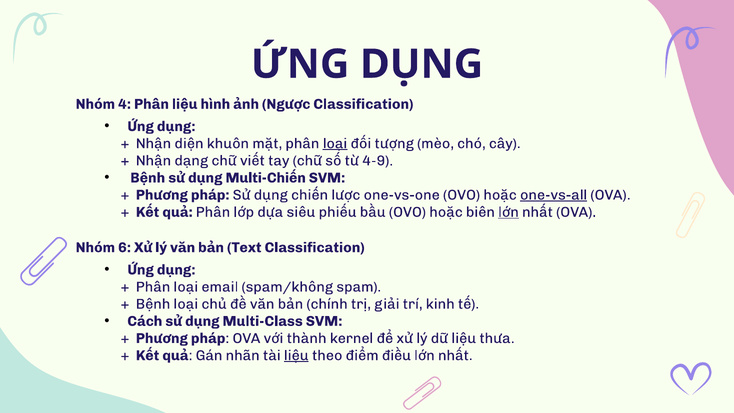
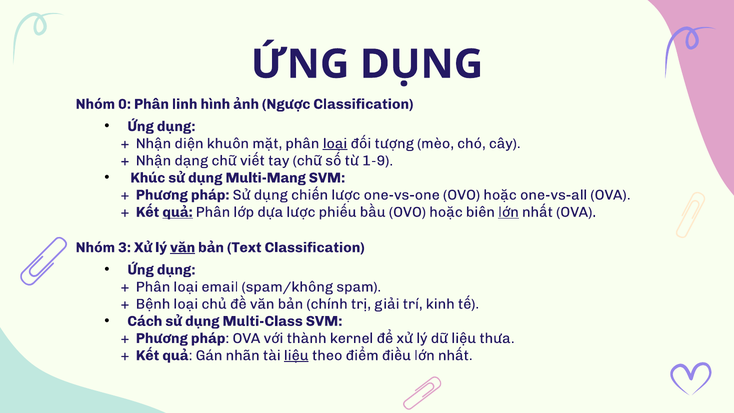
4: 4 -> 0
Phân liệu: liệu -> linh
4-9: 4-9 -> 1-9
Bệnh at (148, 178): Bệnh -> Khúc
Multi-Chiến: Multi-Chiến -> Multi-Mang
one-vs-all underline: present -> none
quả at (178, 212) underline: none -> present
dựa siêu: siêu -> lược
6: 6 -> 3
văn at (183, 247) underline: none -> present
